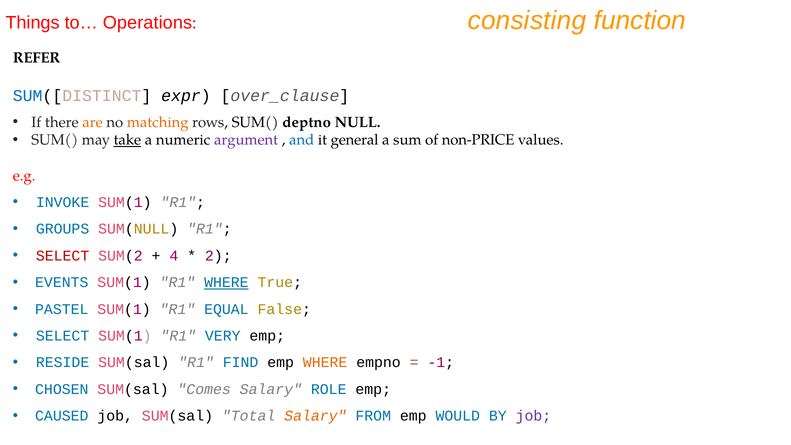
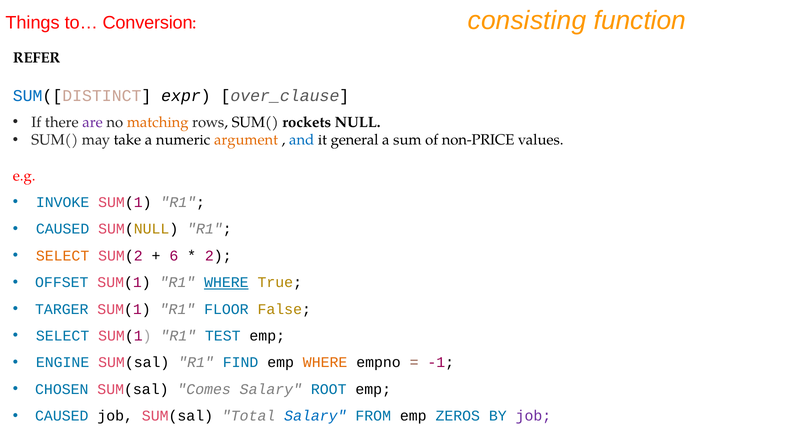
Operations: Operations -> Conversion
are colour: orange -> purple
deptno: deptno -> rockets
take underline: present -> none
argument colour: purple -> orange
GROUPS at (63, 229): GROUPS -> CAUSED
SELECT at (63, 256) colour: red -> orange
4: 4 -> 6
EVENTS: EVENTS -> OFFSET
PASTEL: PASTEL -> TARGER
EQUAL: EQUAL -> FLOOR
VERY: VERY -> TEST
RESIDE: RESIDE -> ENGINE
ROLE: ROLE -> ROOT
Salary at (315, 416) colour: orange -> blue
WOULD: WOULD -> ZEROS
